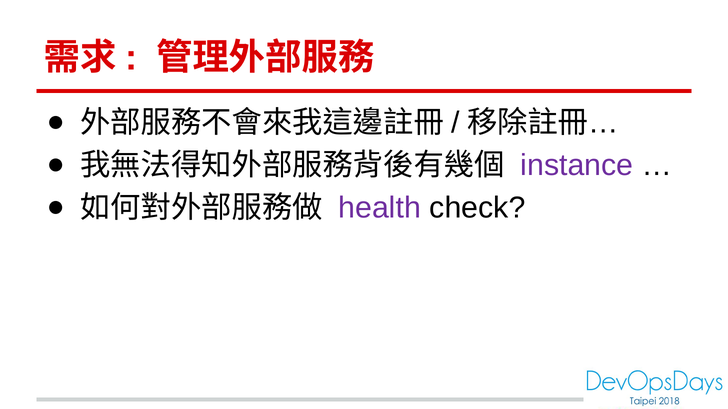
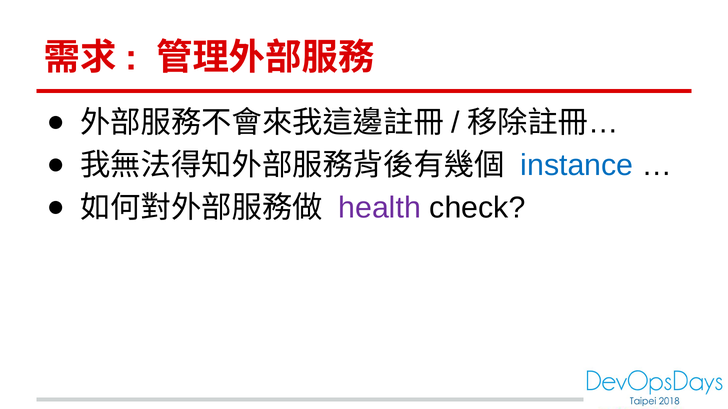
instance colour: purple -> blue
